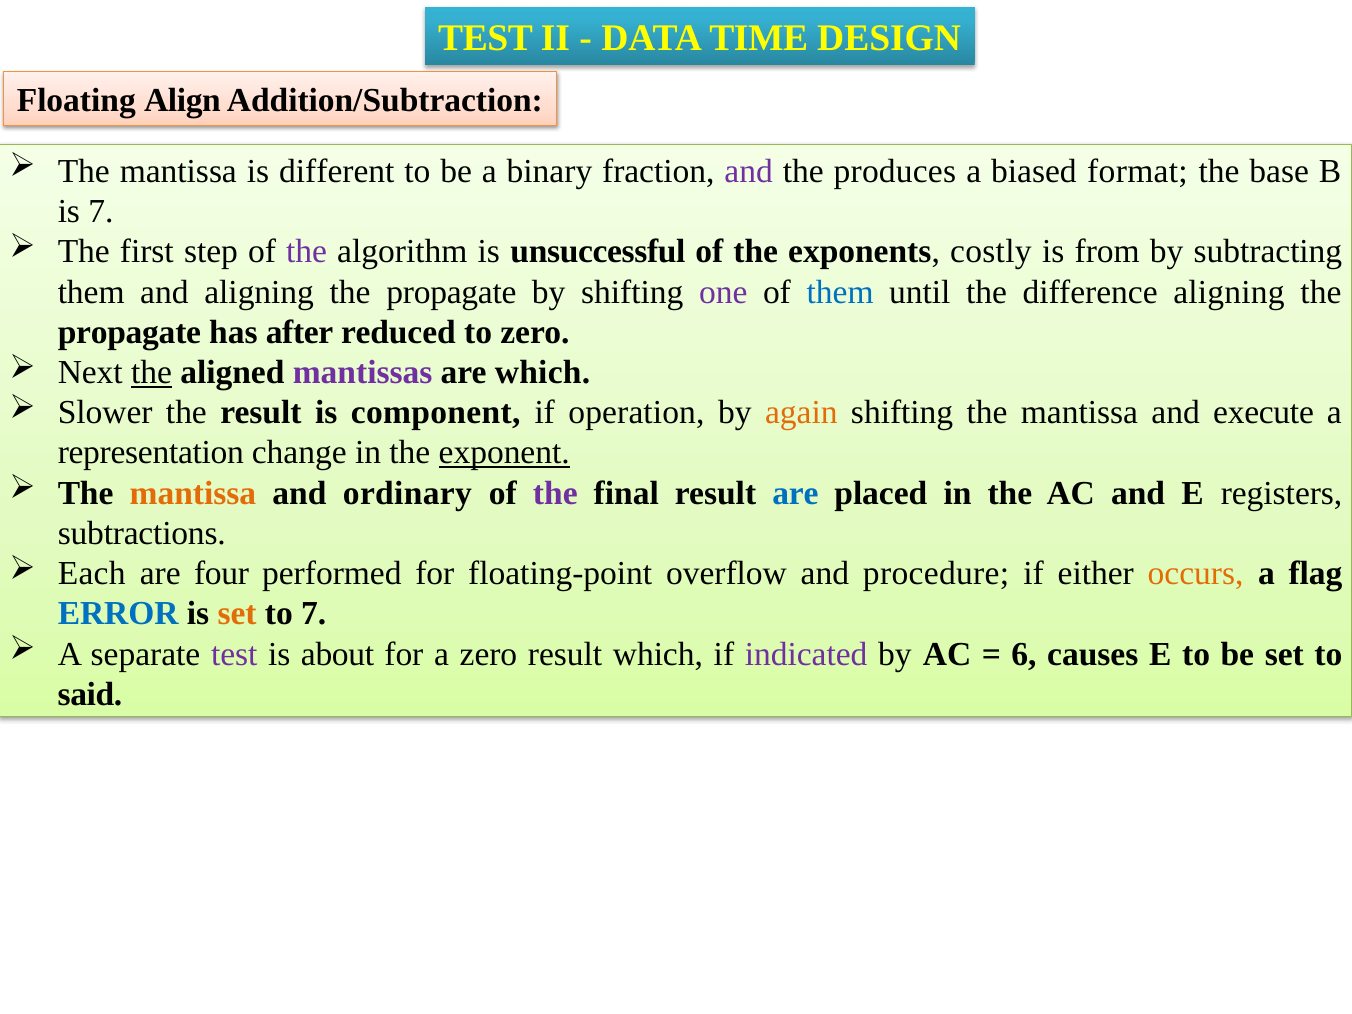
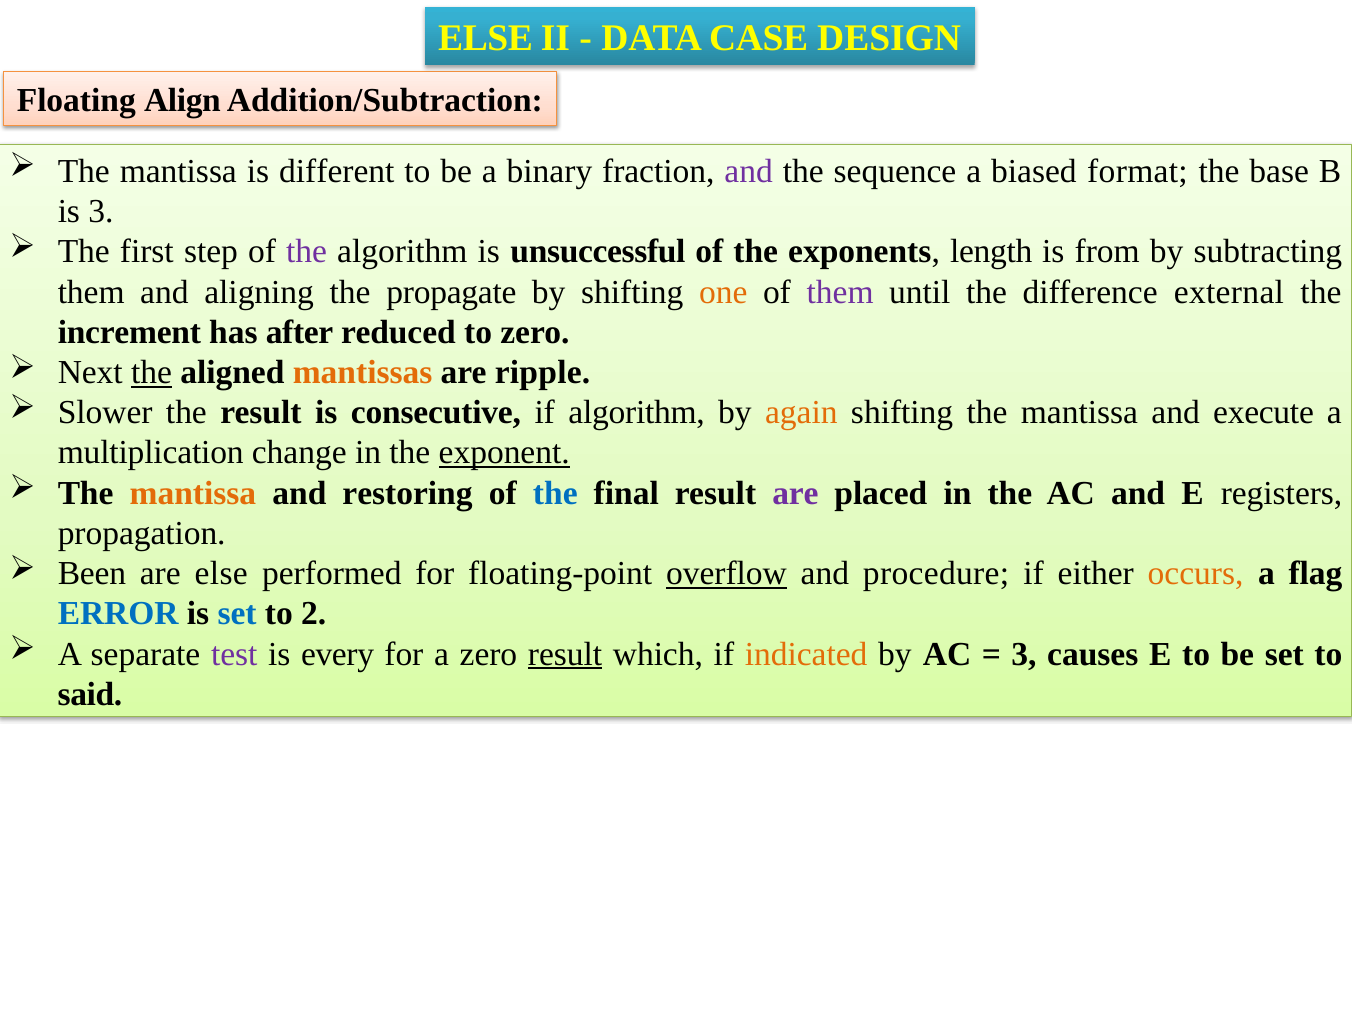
TEST at (486, 39): TEST -> ELSE
TIME: TIME -> CASE
produces: produces -> sequence
is 7: 7 -> 3
costly: costly -> length
one colour: purple -> orange
them at (840, 292) colour: blue -> purple
difference aligning: aligning -> external
propagate at (129, 332): propagate -> increment
mantissas colour: purple -> orange
are which: which -> ripple
component: component -> consecutive
if operation: operation -> algorithm
representation: representation -> multiplication
ordinary: ordinary -> restoring
the at (555, 493) colour: purple -> blue
are at (795, 493) colour: blue -> purple
subtractions: subtractions -> propagation
Each: Each -> Been
are four: four -> else
overflow underline: none -> present
set at (237, 614) colour: orange -> blue
to 7: 7 -> 2
about: about -> every
result at (565, 654) underline: none -> present
indicated colour: purple -> orange
6 at (1024, 654): 6 -> 3
